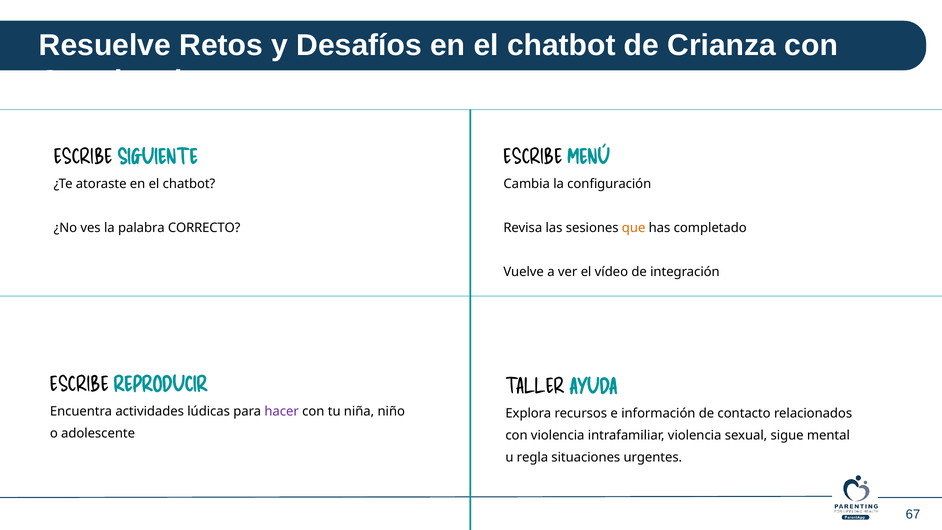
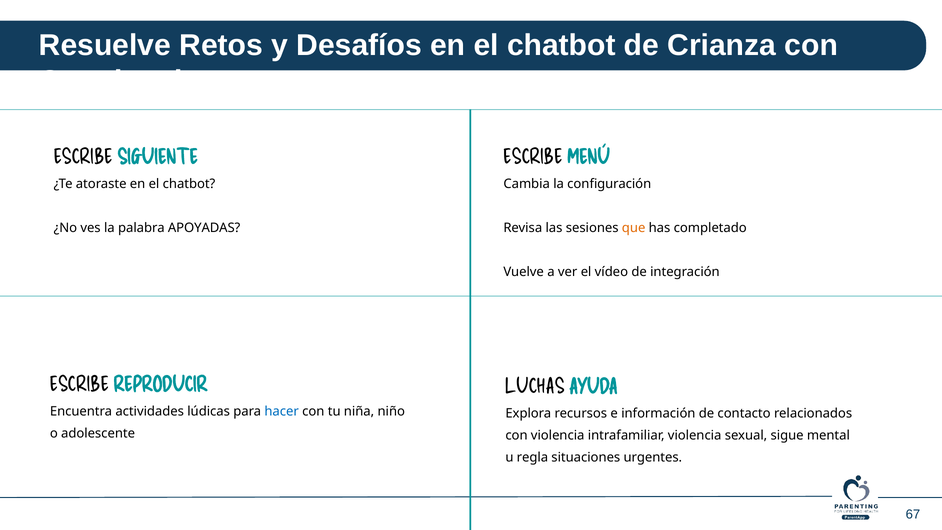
CORRECTO: CORRECTO -> APOYADAS
TALLER: TALLER -> LUCHAS
hacer colour: purple -> blue
